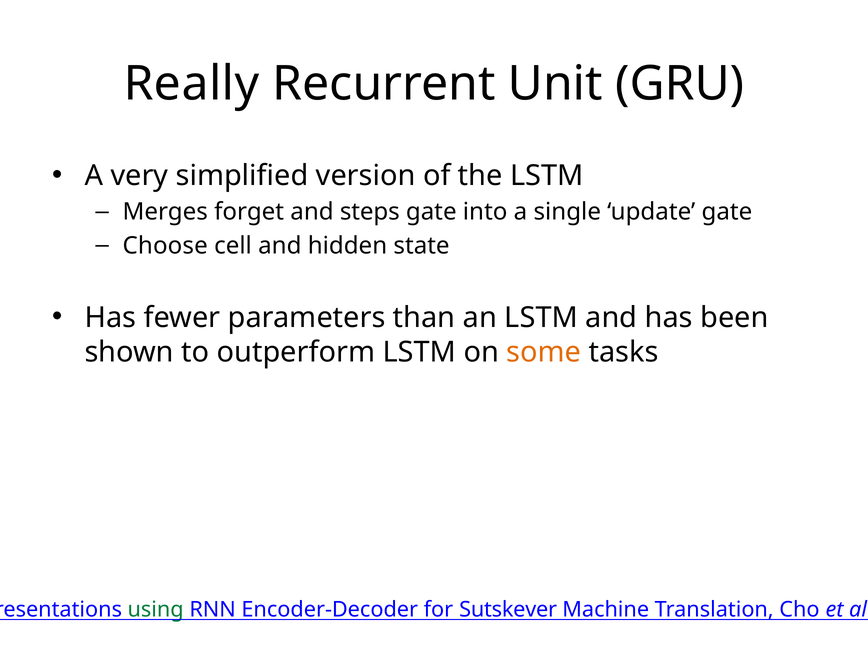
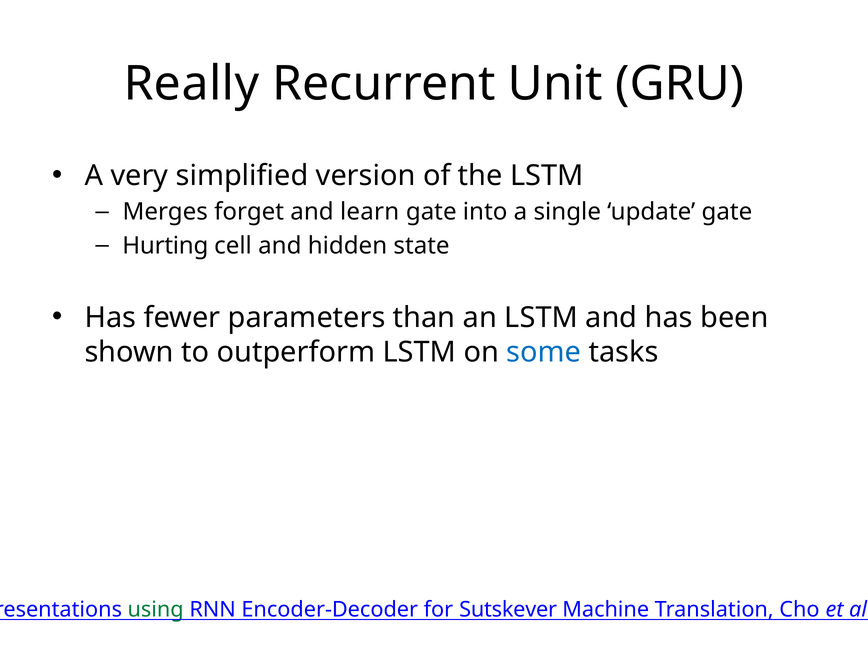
steps: steps -> learn
Choose: Choose -> Hurting
some colour: orange -> blue
